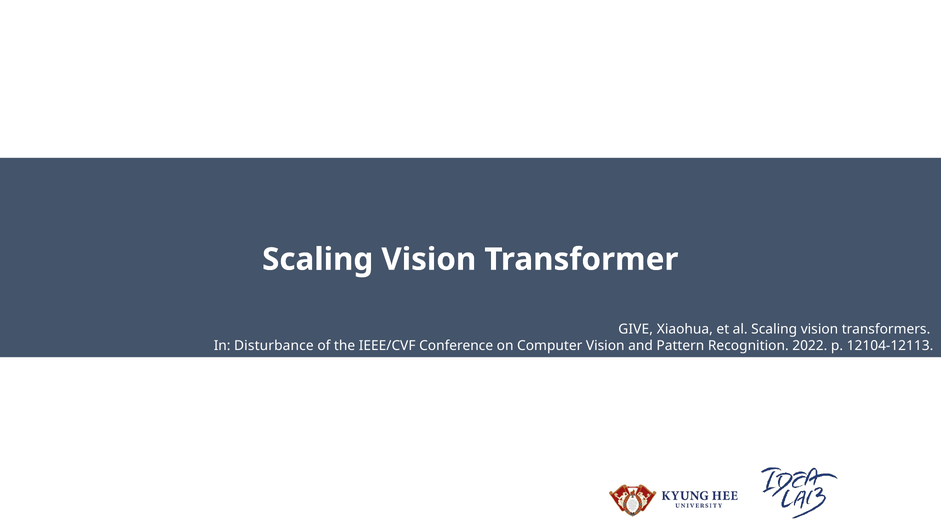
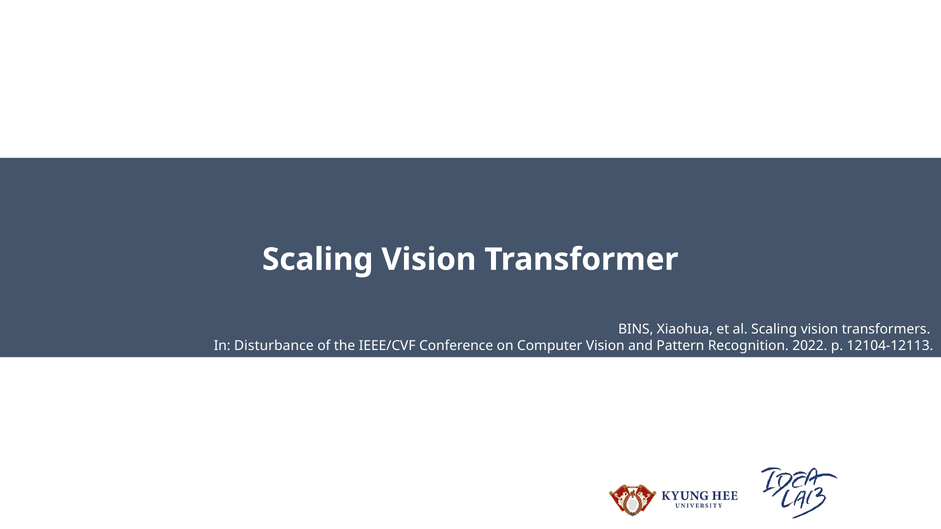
GIVE: GIVE -> BINS
